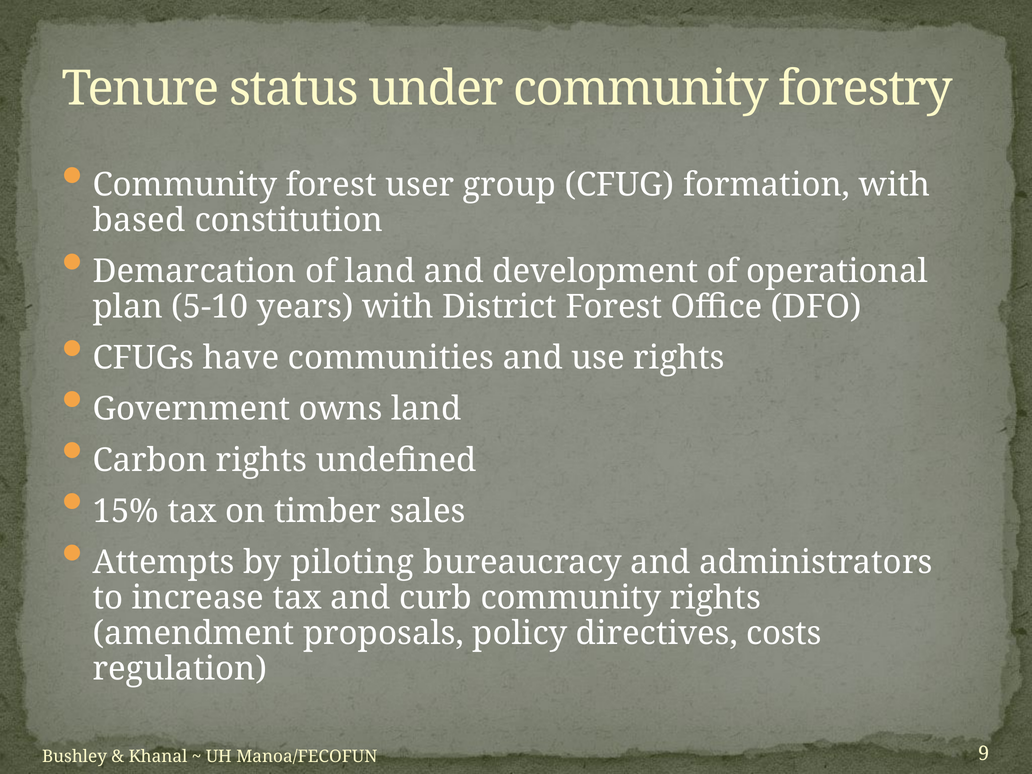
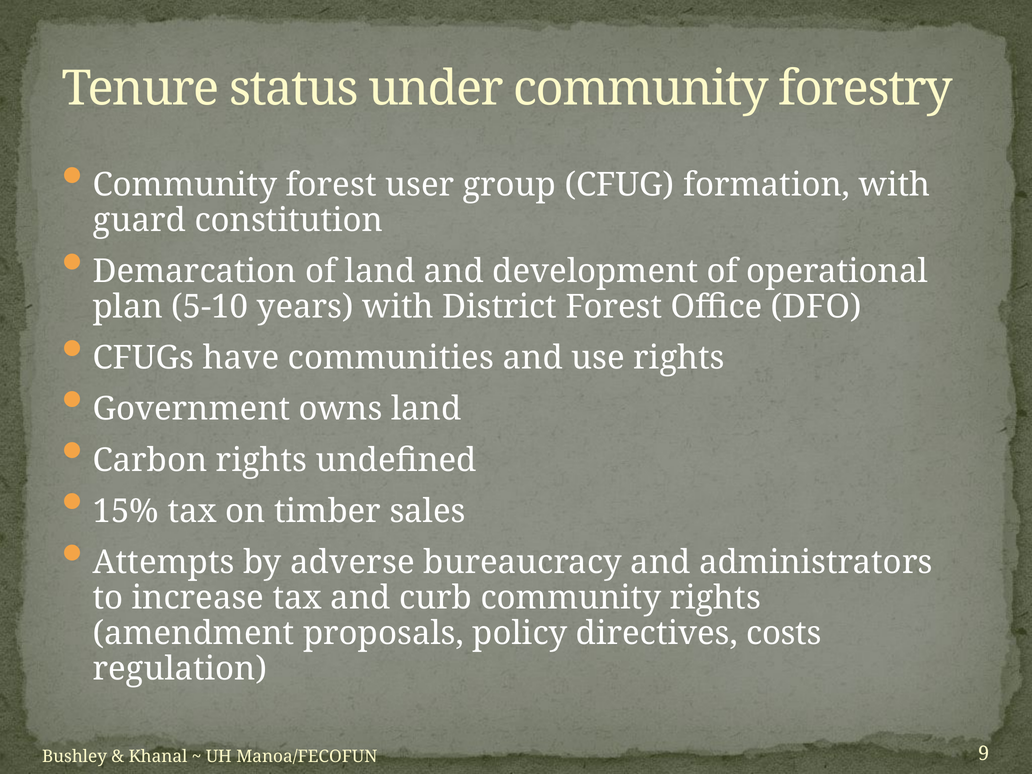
based: based -> guard
piloting: piloting -> adverse
